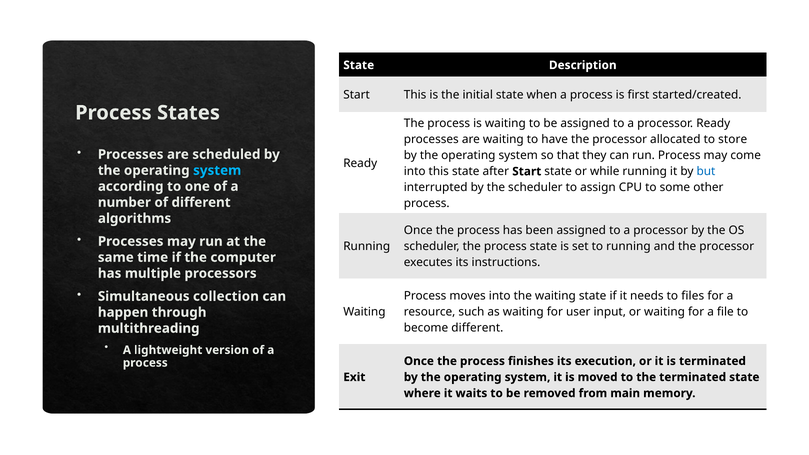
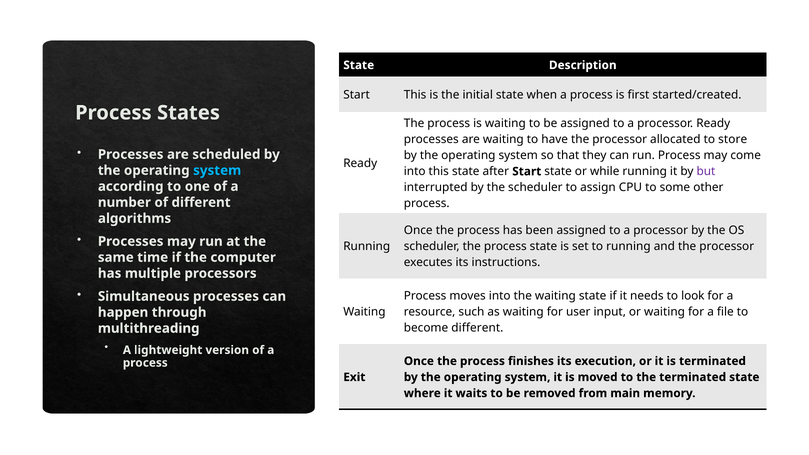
but colour: blue -> purple
Simultaneous collection: collection -> processes
files: files -> look
